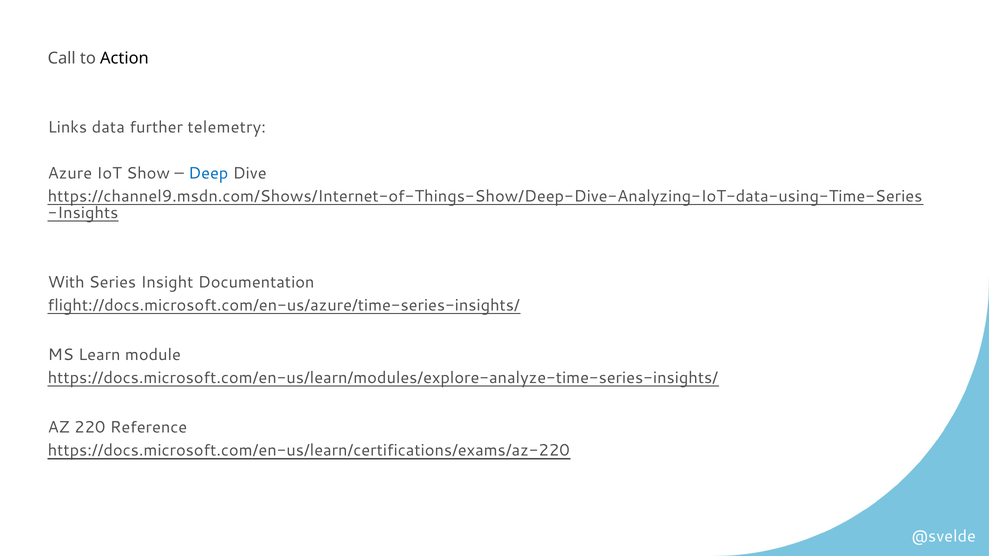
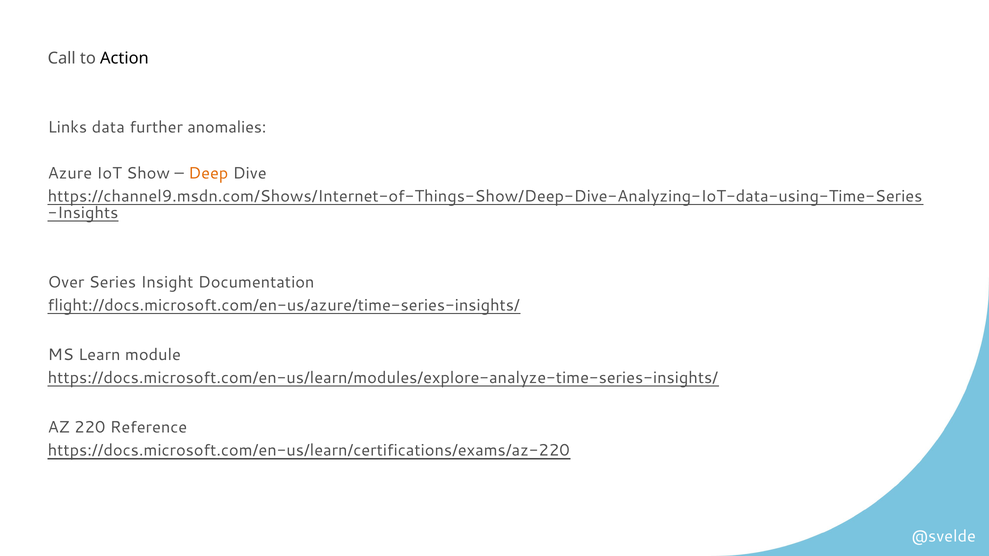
telemetry: telemetry -> anomalies
Deep colour: blue -> orange
With: With -> Over
